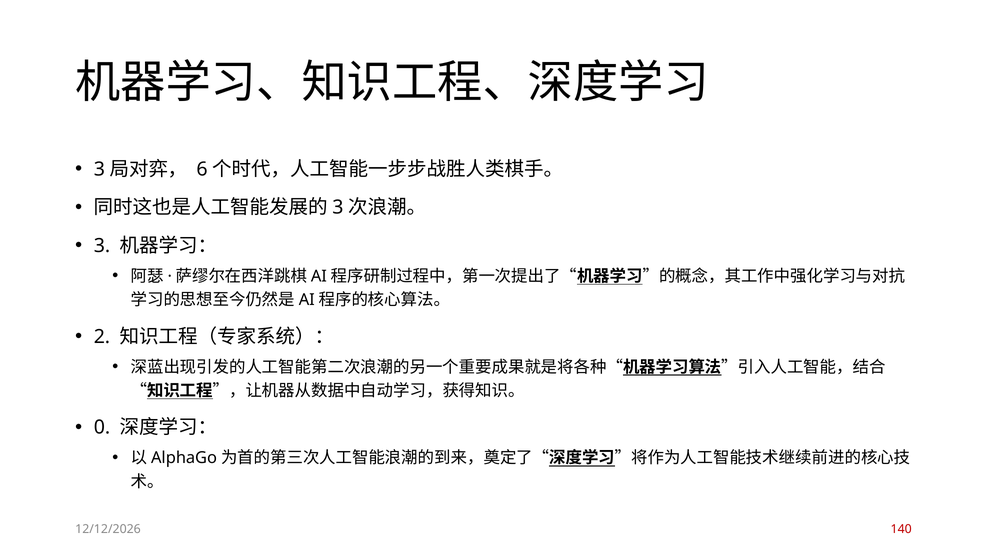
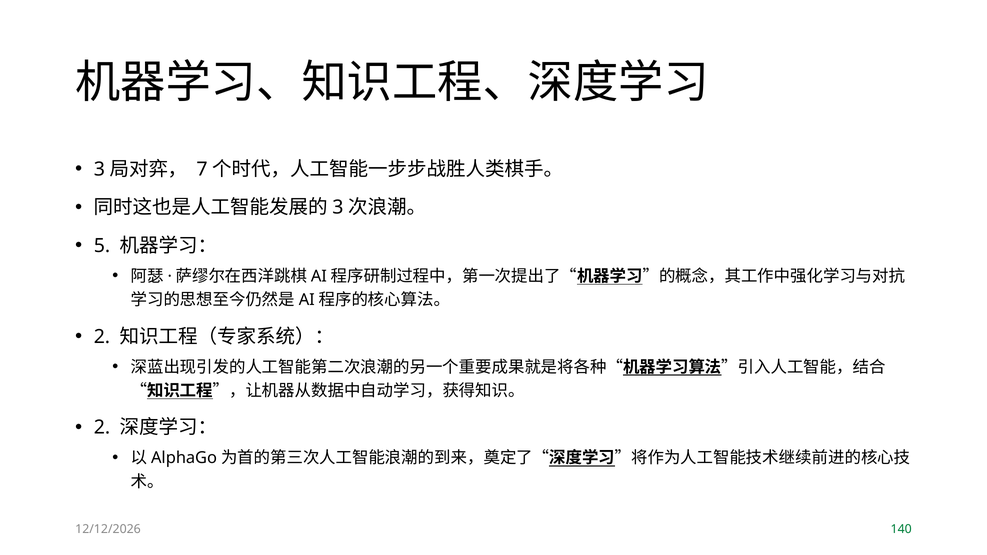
6: 6 -> 7
3 at (102, 246): 3 -> 5
0 at (102, 428): 0 -> 2
140 colour: red -> green
